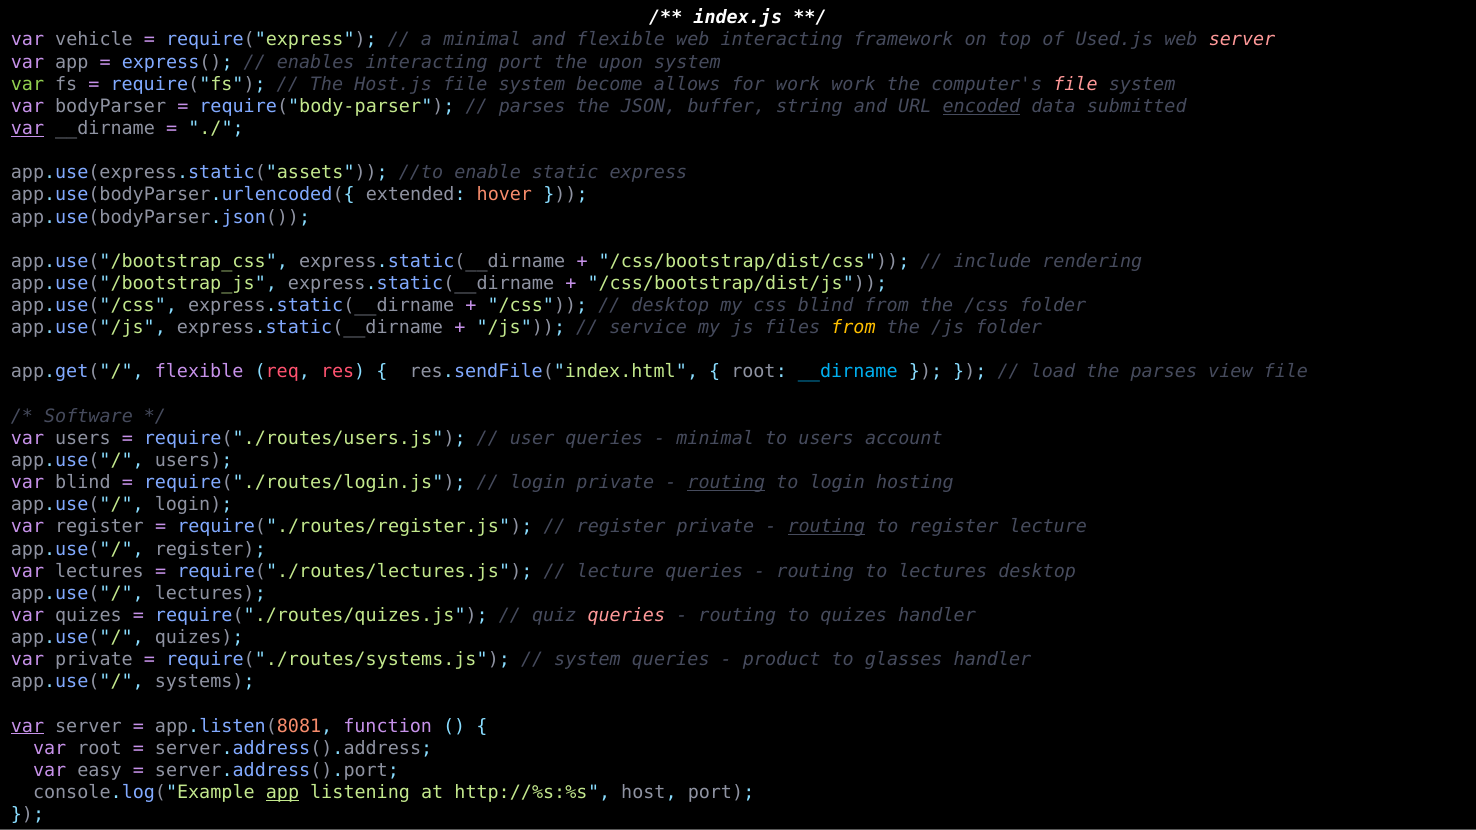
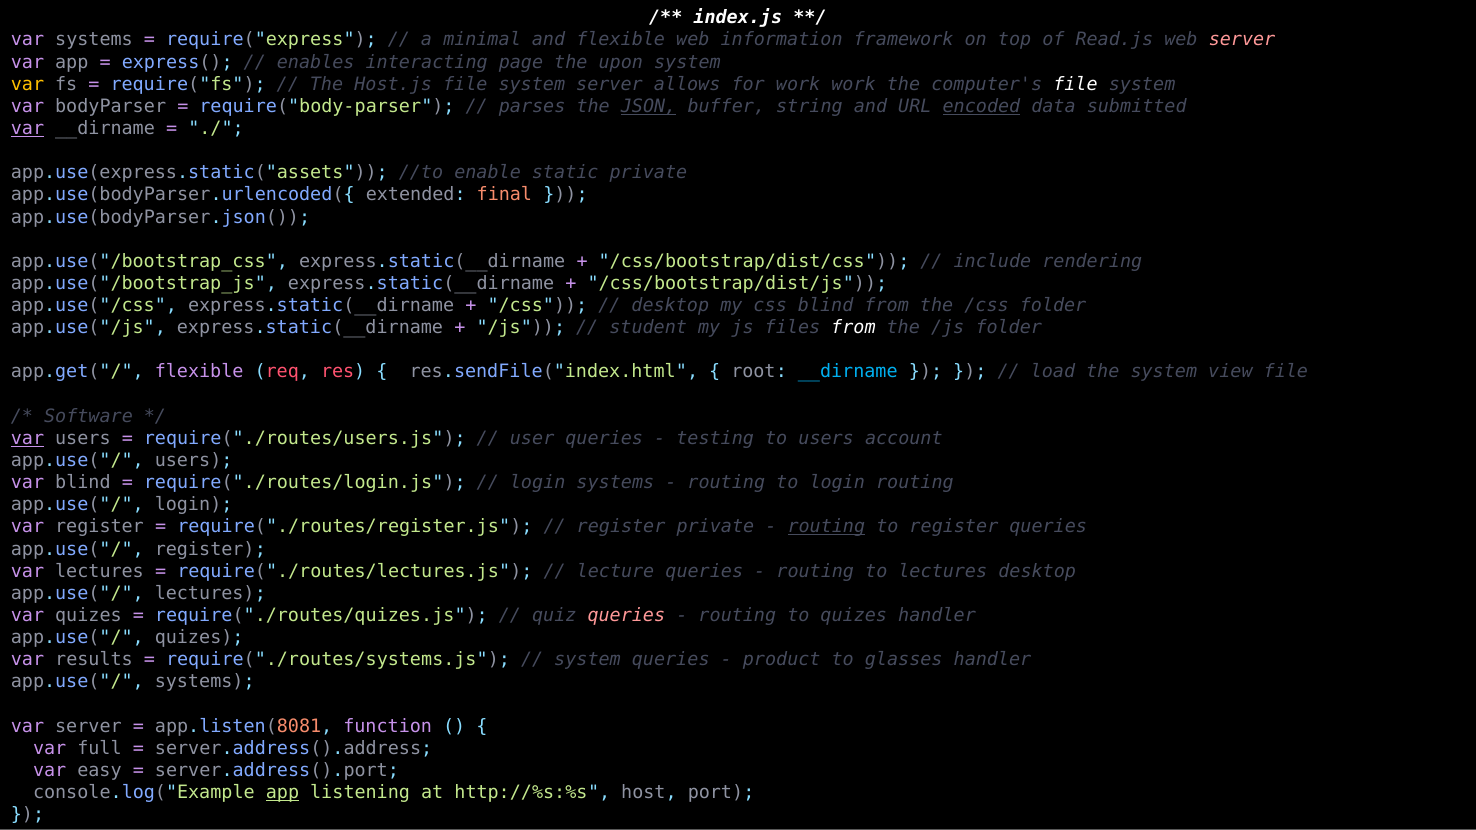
var vehicle: vehicle -> systems
web interacting: interacting -> information
Used.js: Used.js -> Read.js
interacting port: port -> page
var at (28, 84) colour: light green -> yellow
system become: become -> server
file at (1075, 84) colour: pink -> white
JSON underline: none -> present
static express: express -> private
hover: hover -> final
service: service -> student
from at (853, 328) colour: yellow -> white
the parses: parses -> system
var at (28, 438) underline: none -> present
minimal at (715, 438): minimal -> testing
login private: private -> systems
routing at (726, 483) underline: present -> none
login hosting: hosting -> routing
register lecture: lecture -> queries
var private: private -> results
var at (28, 726) underline: present -> none
var root: root -> full
